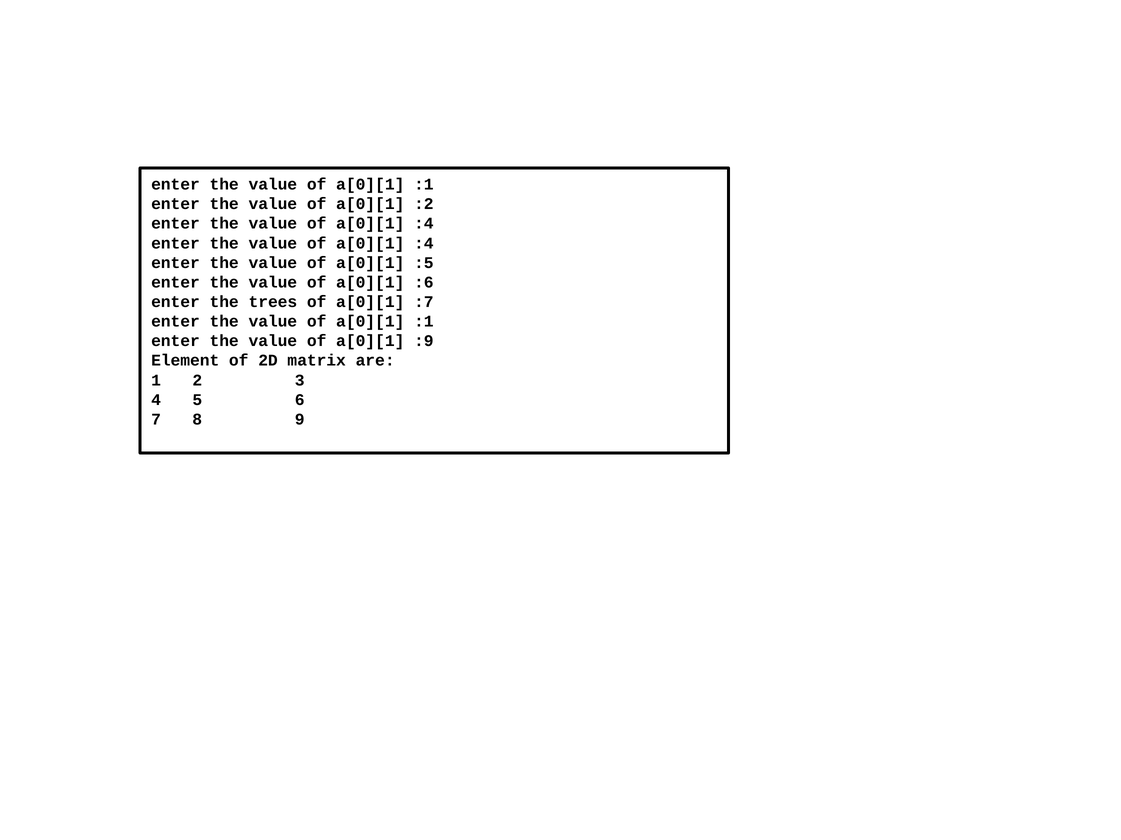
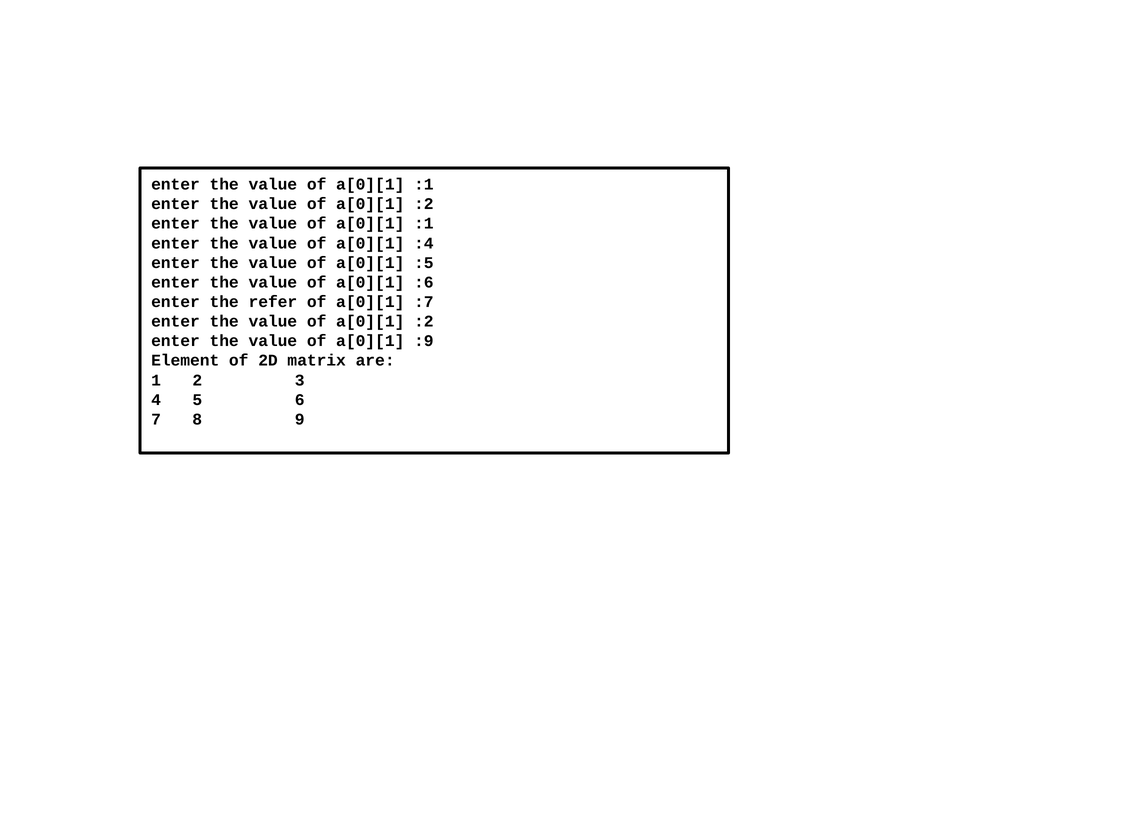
:4 at (424, 224): :4 -> :1
trees: trees -> refer
:1 at (424, 322): :1 -> :2
